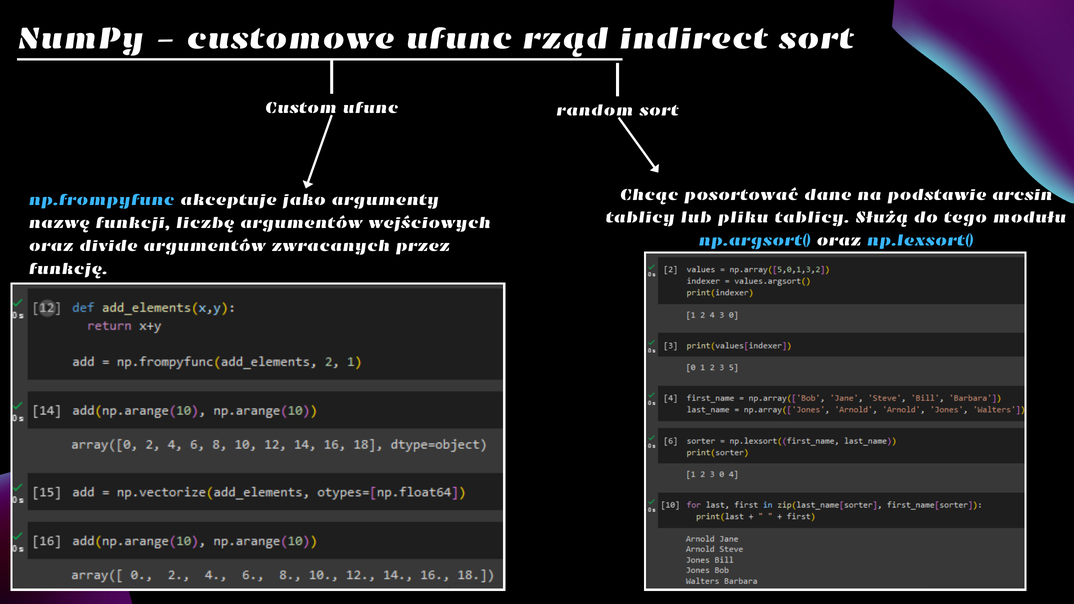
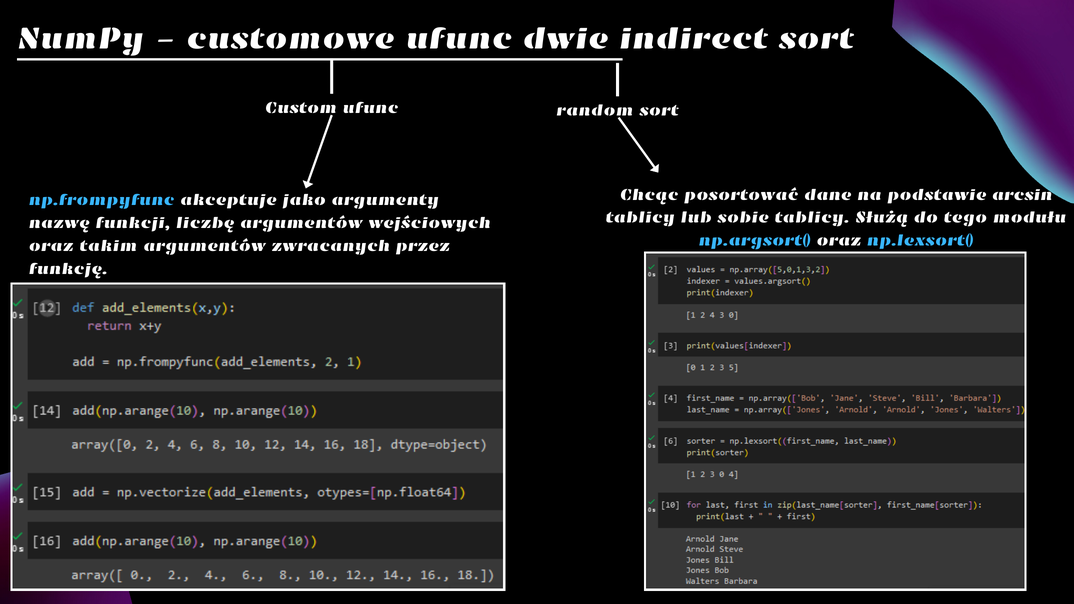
rząd: rząd -> dwie
pliku: pliku -> sobie
divide: divide -> takim
